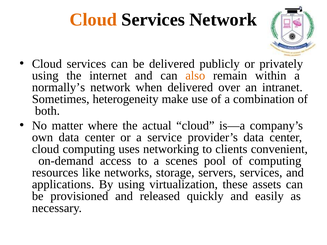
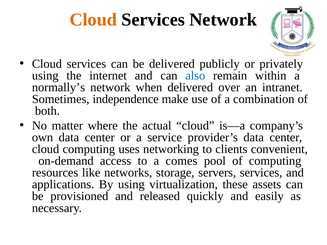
also colour: orange -> blue
heterogeneity: heterogeneity -> independence
scenes: scenes -> comes
